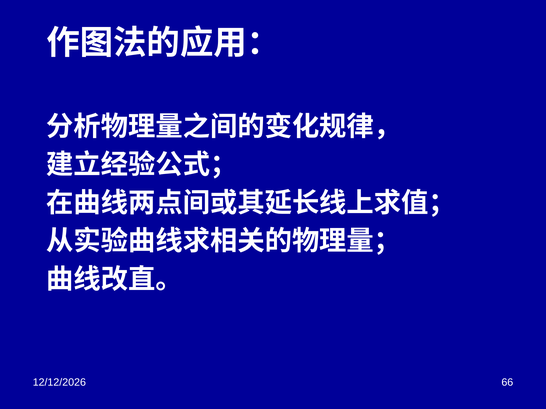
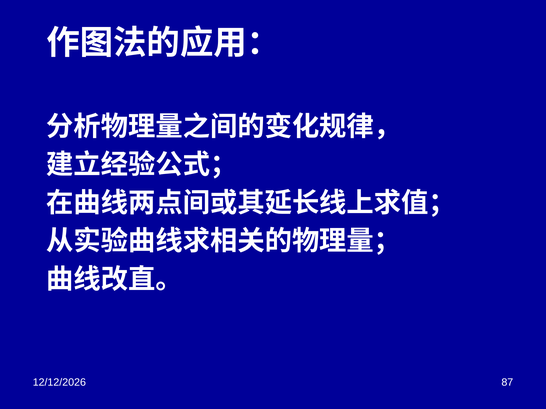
66: 66 -> 87
